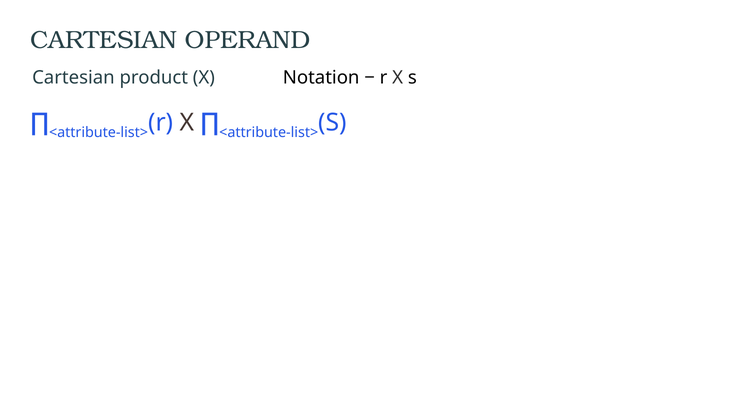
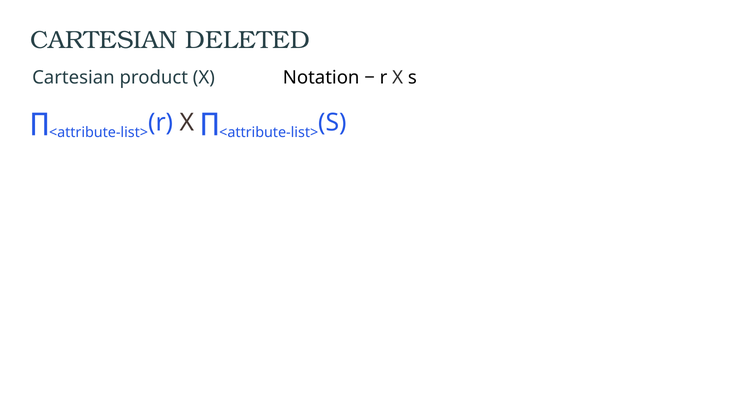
OPERAND: OPERAND -> DELETED
